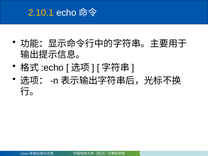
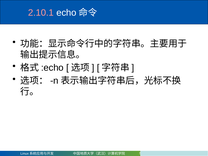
2.10.1 colour: yellow -> pink
